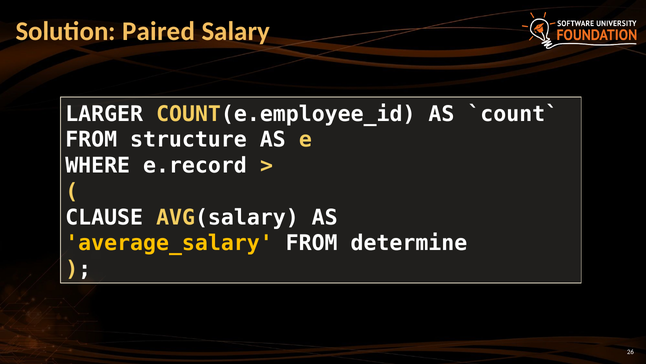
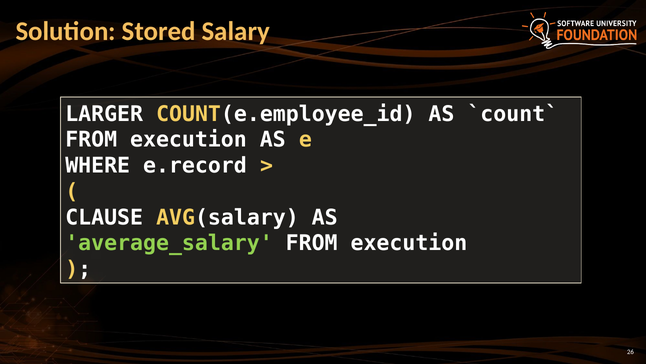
Paired: Paired -> Stored
structure at (188, 140): structure -> execution
average_salary colour: yellow -> light green
determine at (409, 243): determine -> execution
